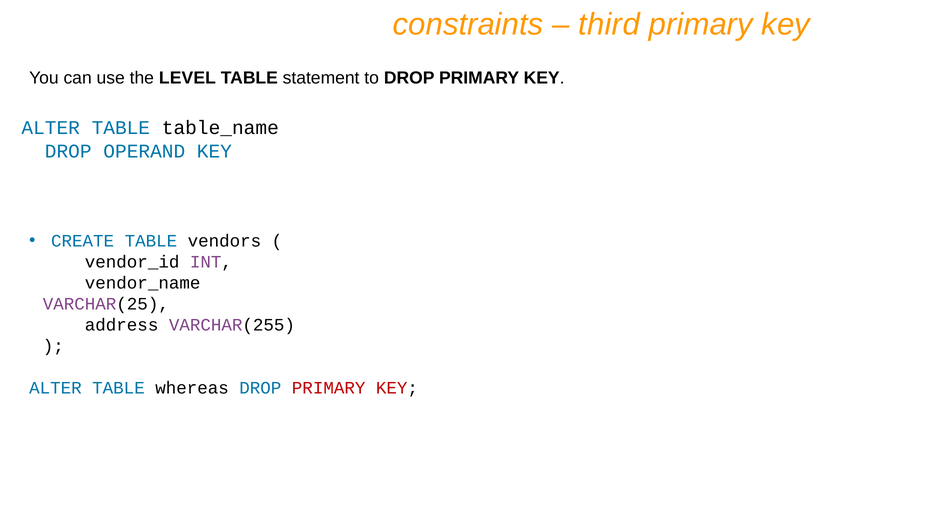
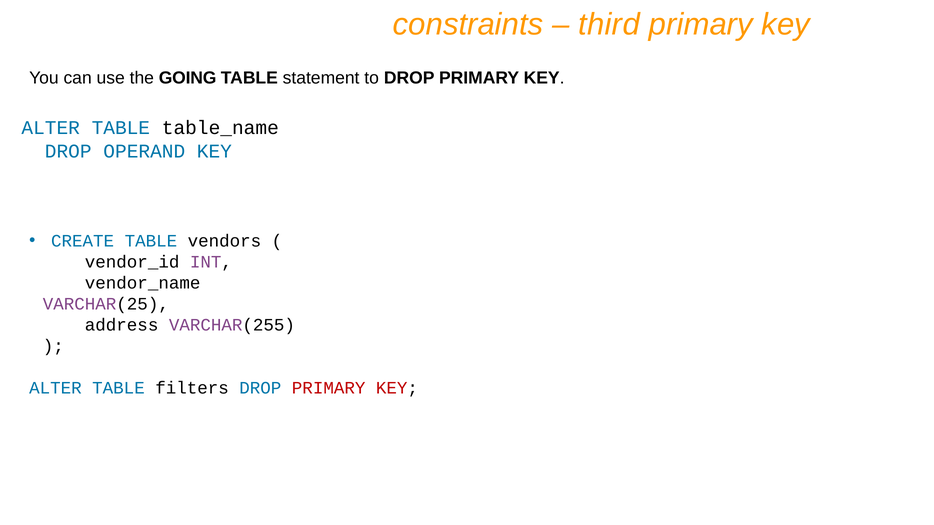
LEVEL: LEVEL -> GOING
whereas: whereas -> filters
